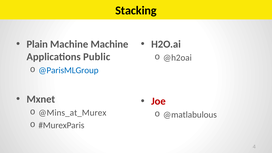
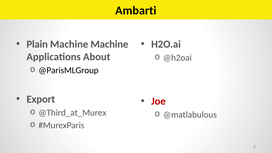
Stacking: Stacking -> Ambarti
Public: Public -> About
@ParisMLGroup colour: blue -> black
Mxnet: Mxnet -> Export
@Mins_at_Murex: @Mins_at_Murex -> @Third_at_Murex
